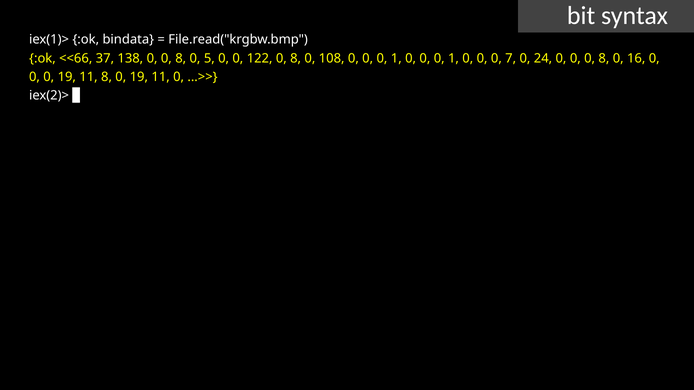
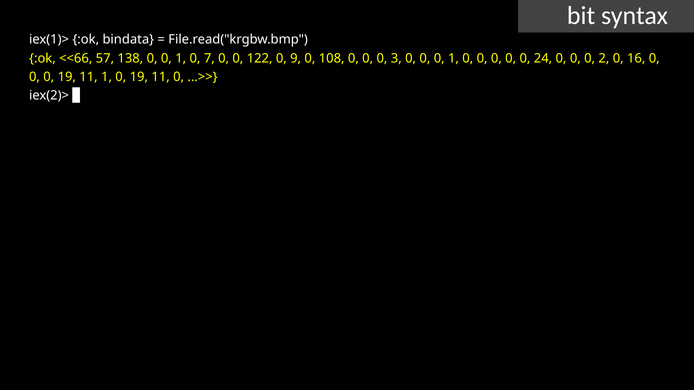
37: 37 -> 57
138 0 0 8: 8 -> 1
5: 5 -> 7
122 0 8: 8 -> 9
1 at (396, 58): 1 -> 3
7 at (511, 58): 7 -> 0
0 0 0 8: 8 -> 2
11 8: 8 -> 1
